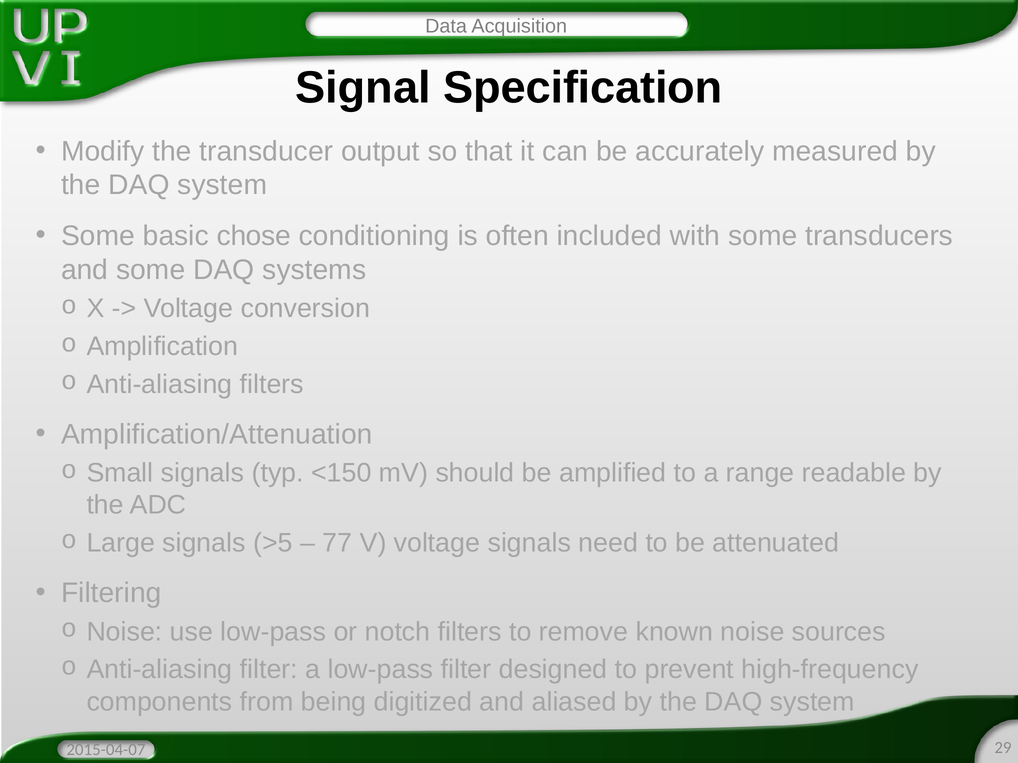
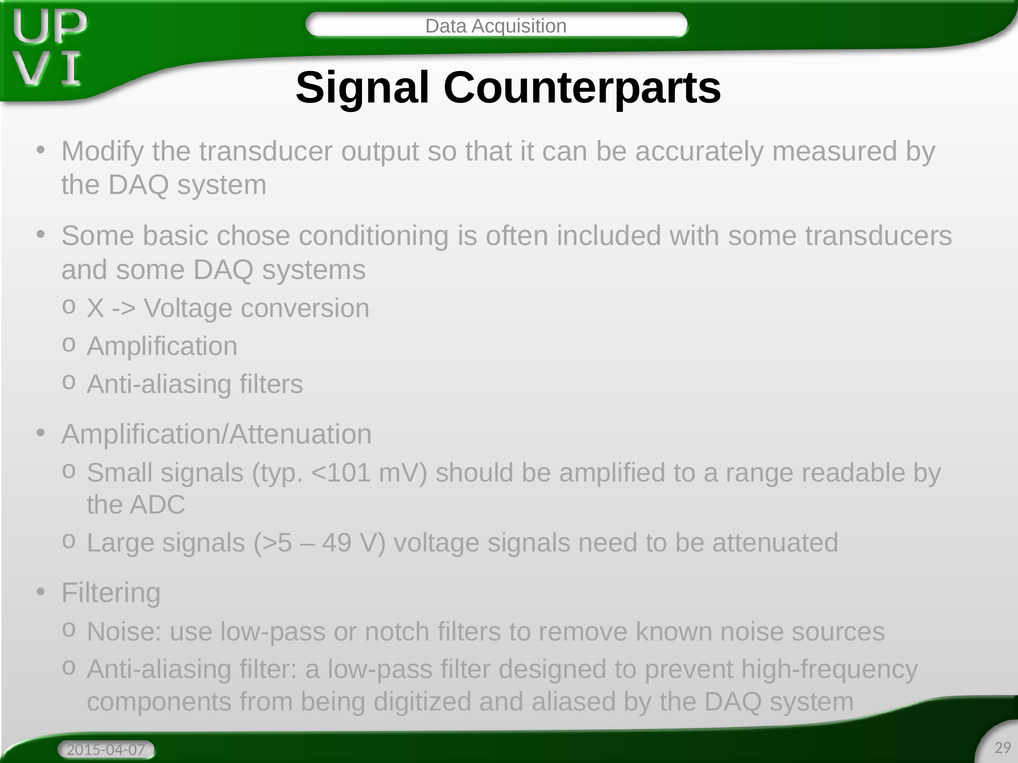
Specification: Specification -> Counterparts
<150: <150 -> <101
77: 77 -> 49
